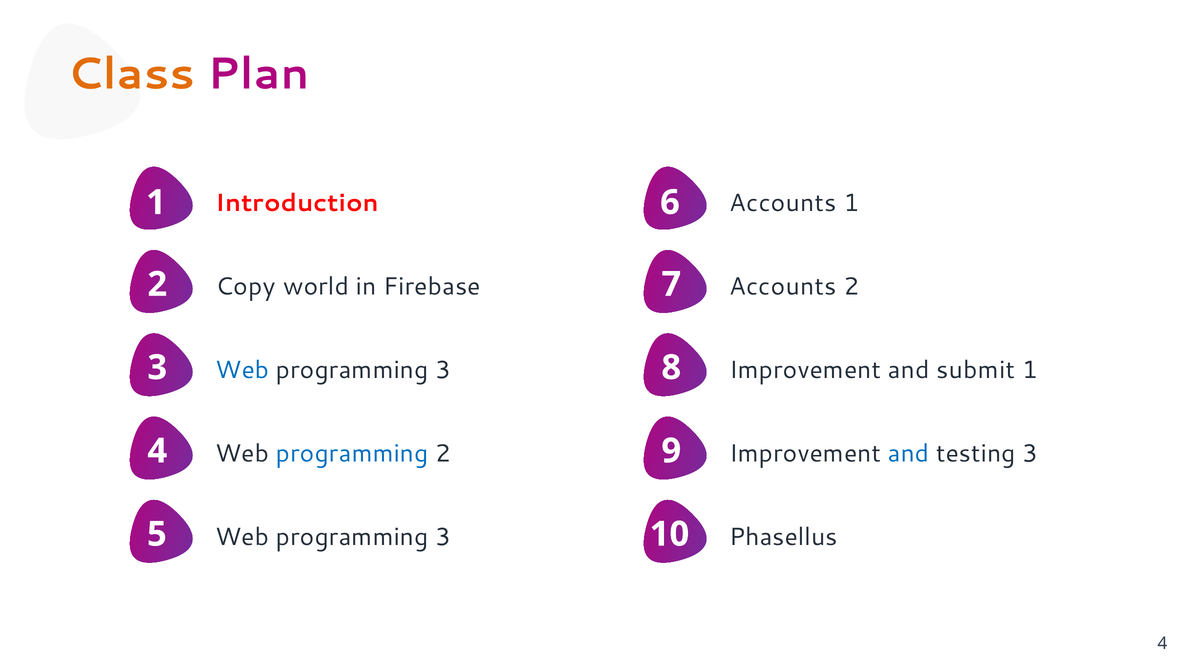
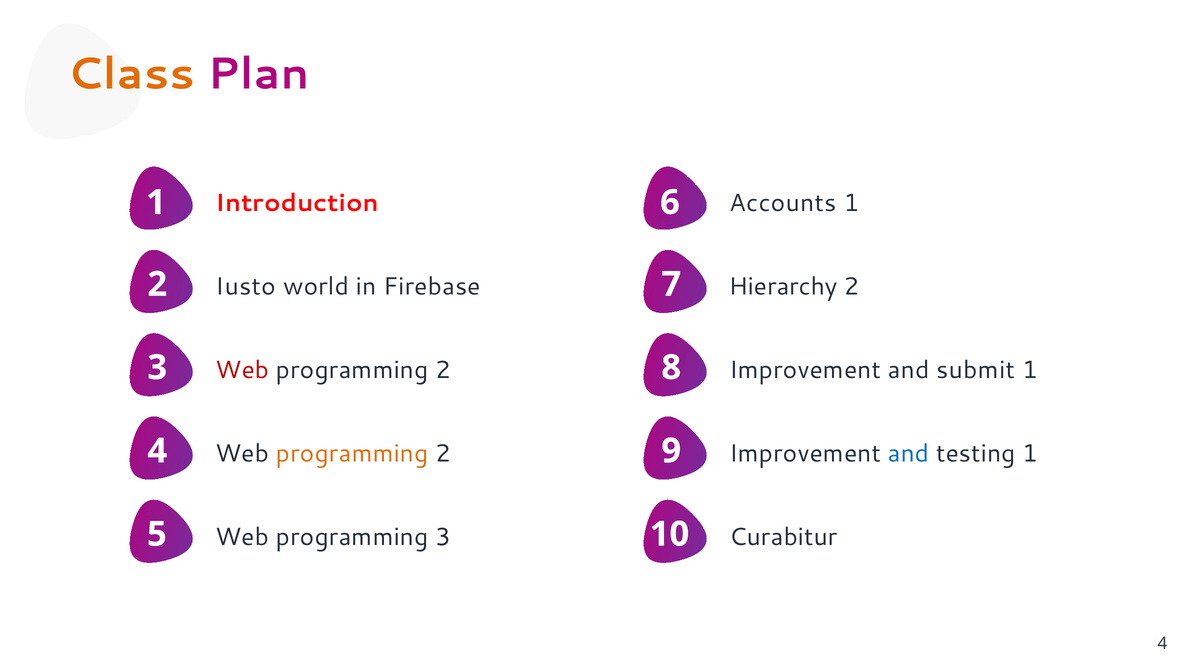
Copy: Copy -> Iusto
Accounts at (783, 287): Accounts -> Hierarchy
Web at (242, 370) colour: blue -> red
3 at (443, 370): 3 -> 2
programming at (352, 454) colour: blue -> orange
testing 3: 3 -> 1
Phasellus: Phasellus -> Curabitur
